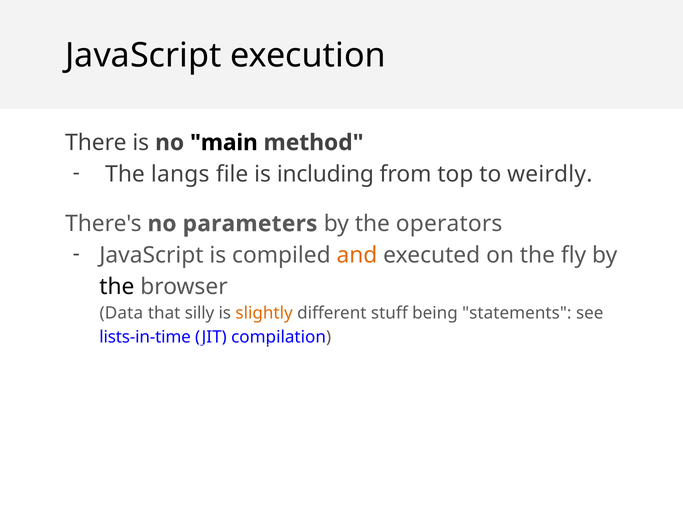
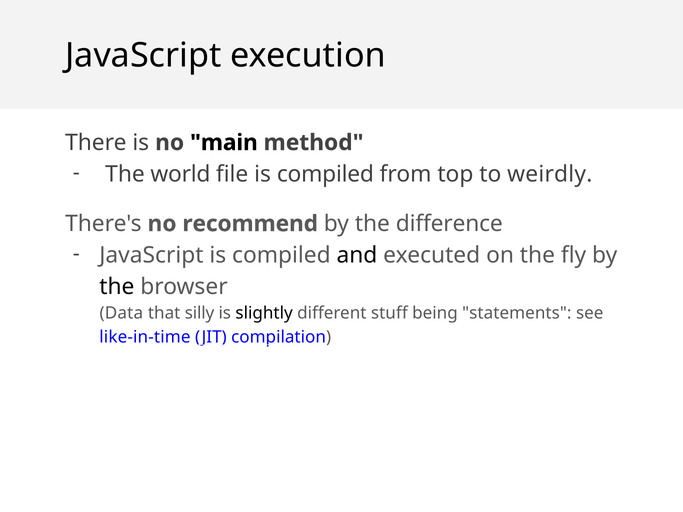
langs: langs -> world
file is including: including -> compiled
parameters: parameters -> recommend
operators: operators -> difference
and colour: orange -> black
slightly colour: orange -> black
lists-in-time: lists-in-time -> like-in-time
